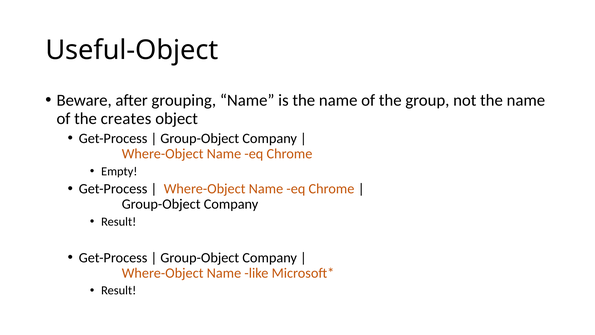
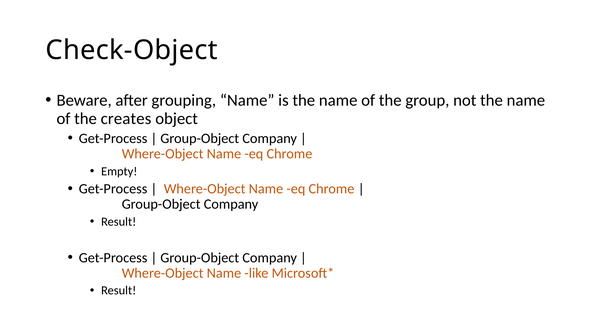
Useful-Object: Useful-Object -> Check-Object
